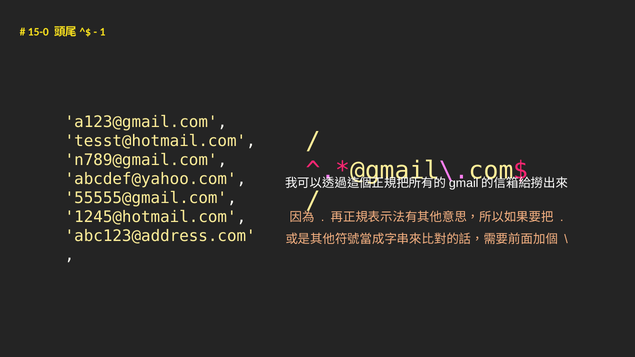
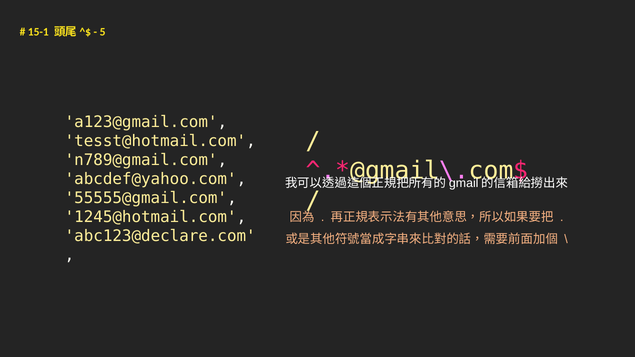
15-0: 15-0 -> 15-1
1: 1 -> 5
abc123@address.com: abc123@address.com -> abc123@declare.com
